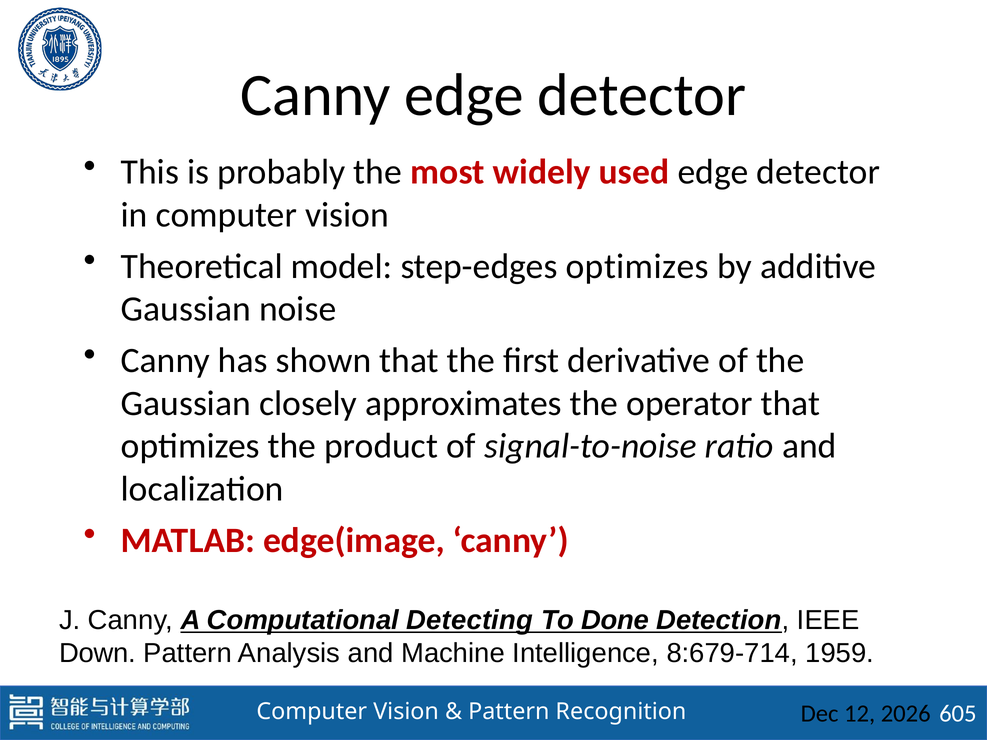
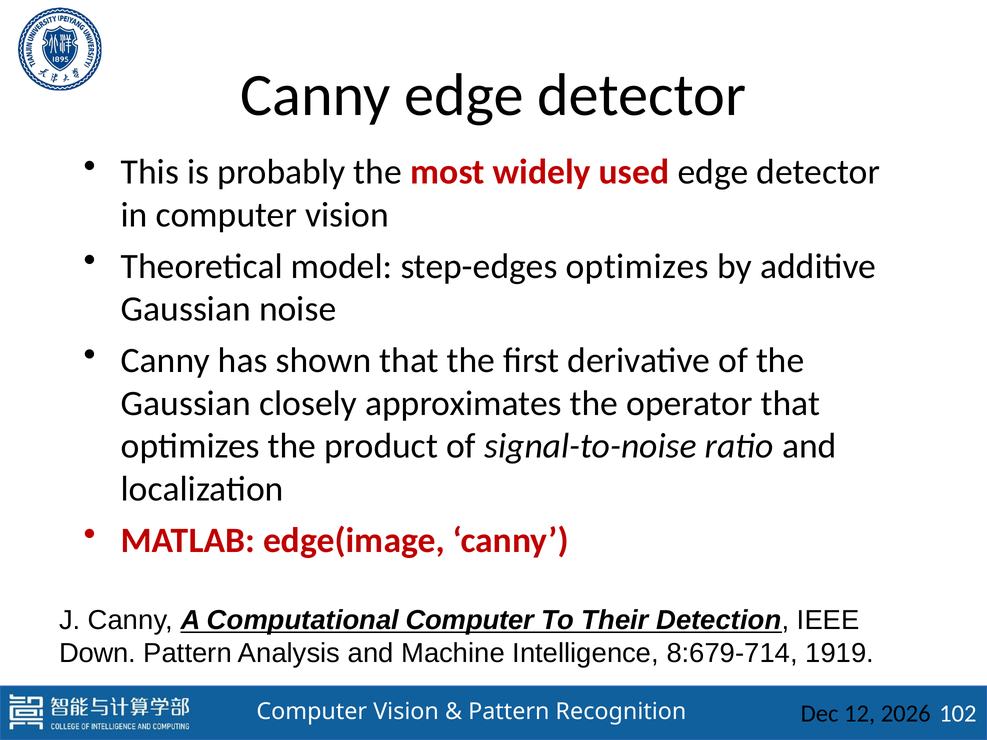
Computational Detecting: Detecting -> Computer
Done: Done -> Their
1959: 1959 -> 1919
605: 605 -> 102
